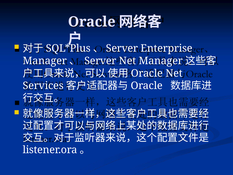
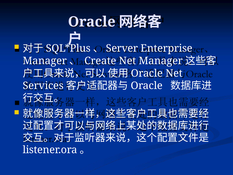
Server at (100, 61): Server -> Create
